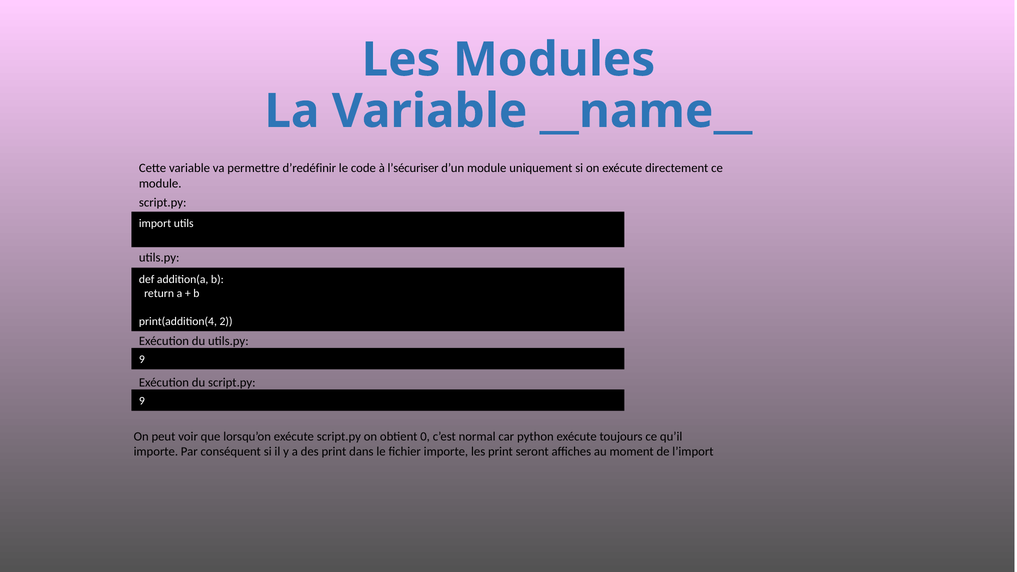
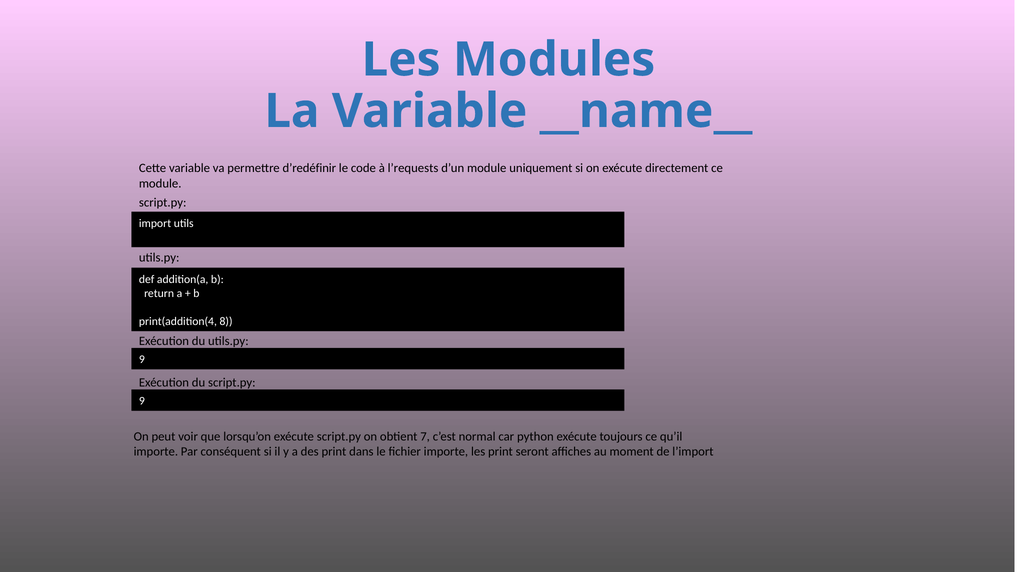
l’sécuriser: l’sécuriser -> l’requests
2: 2 -> 8
0: 0 -> 7
